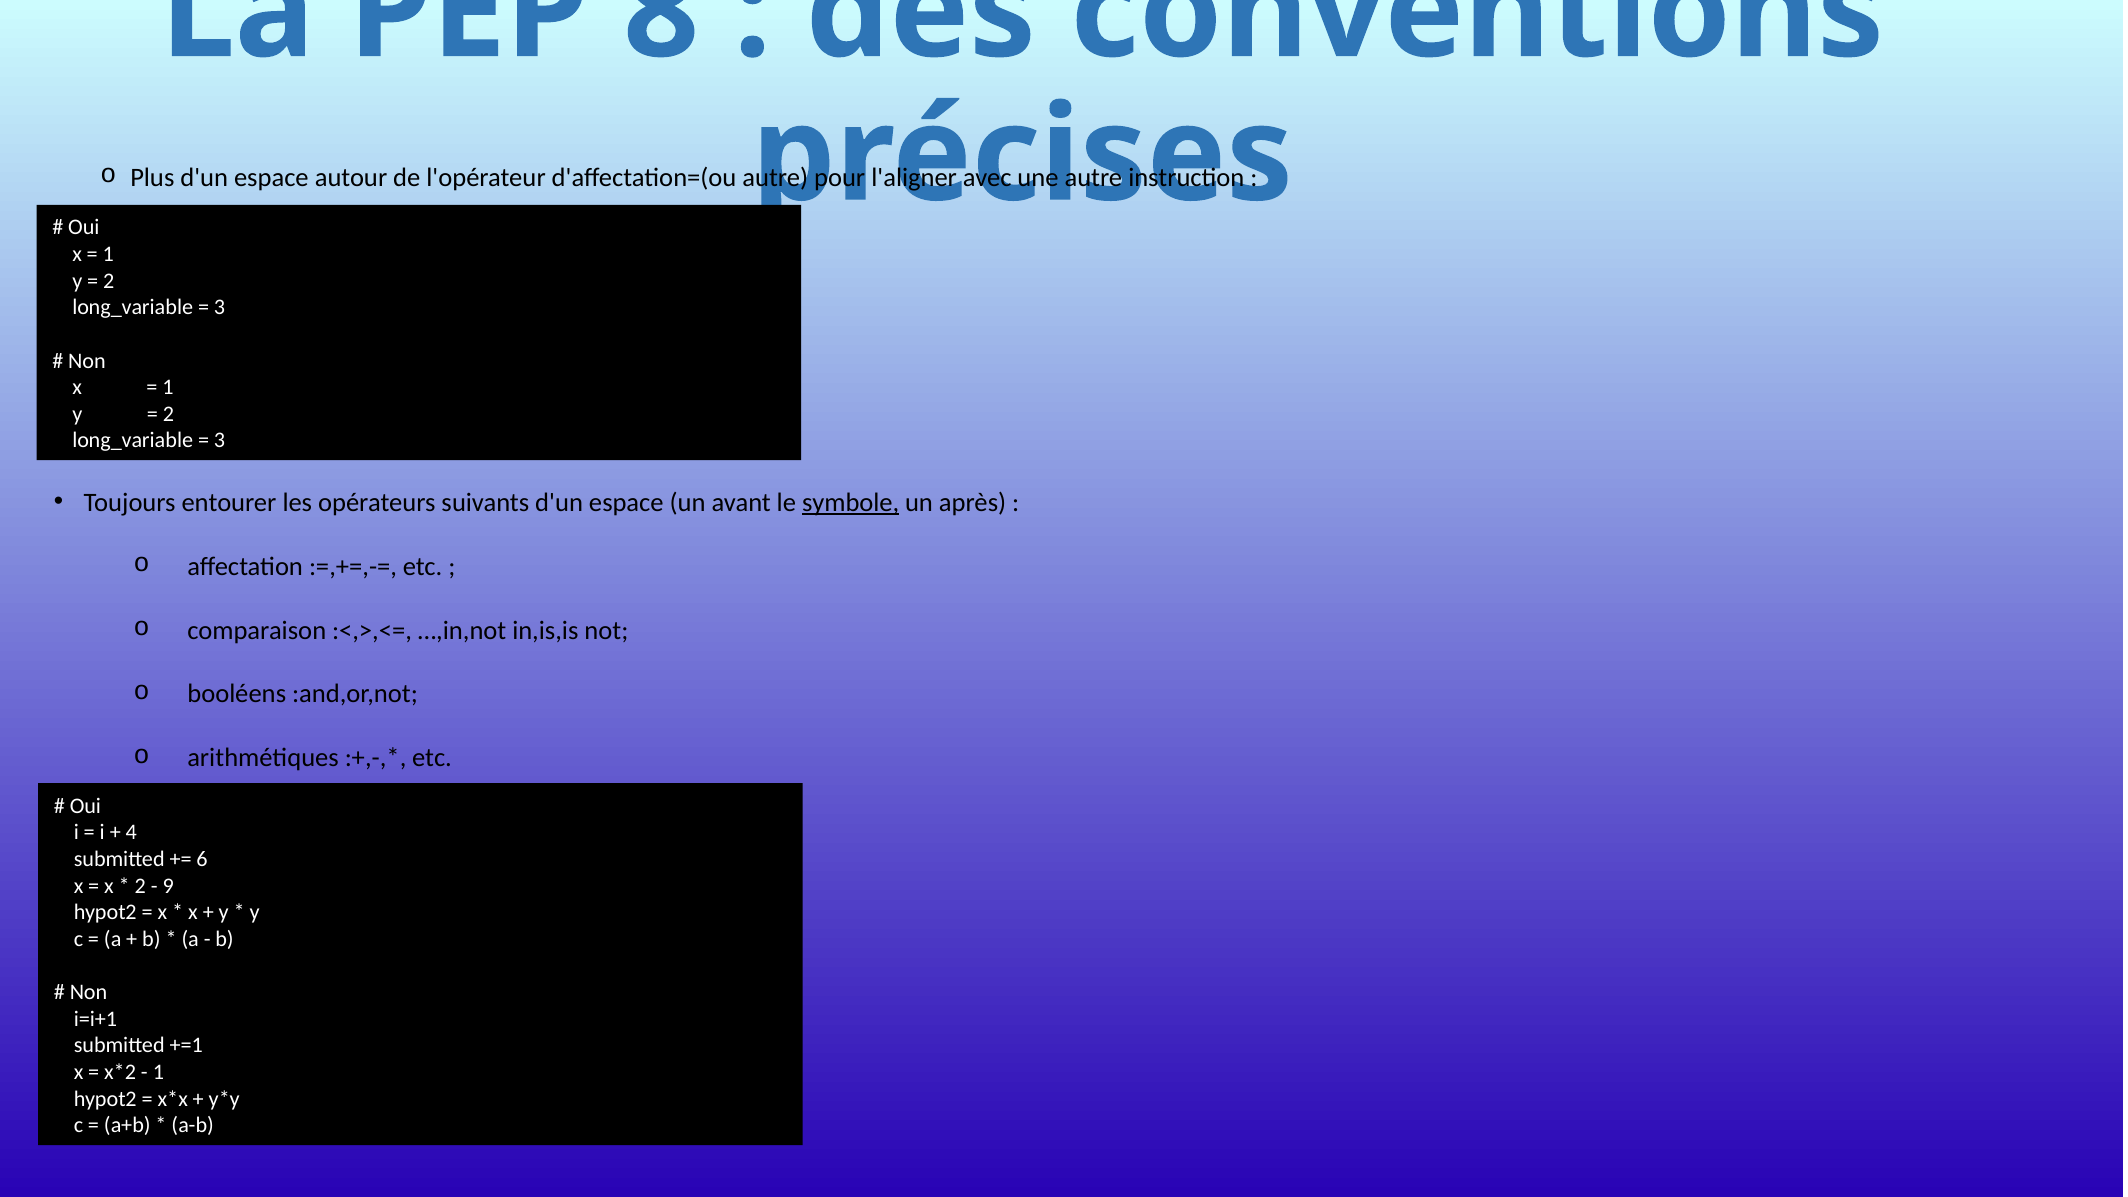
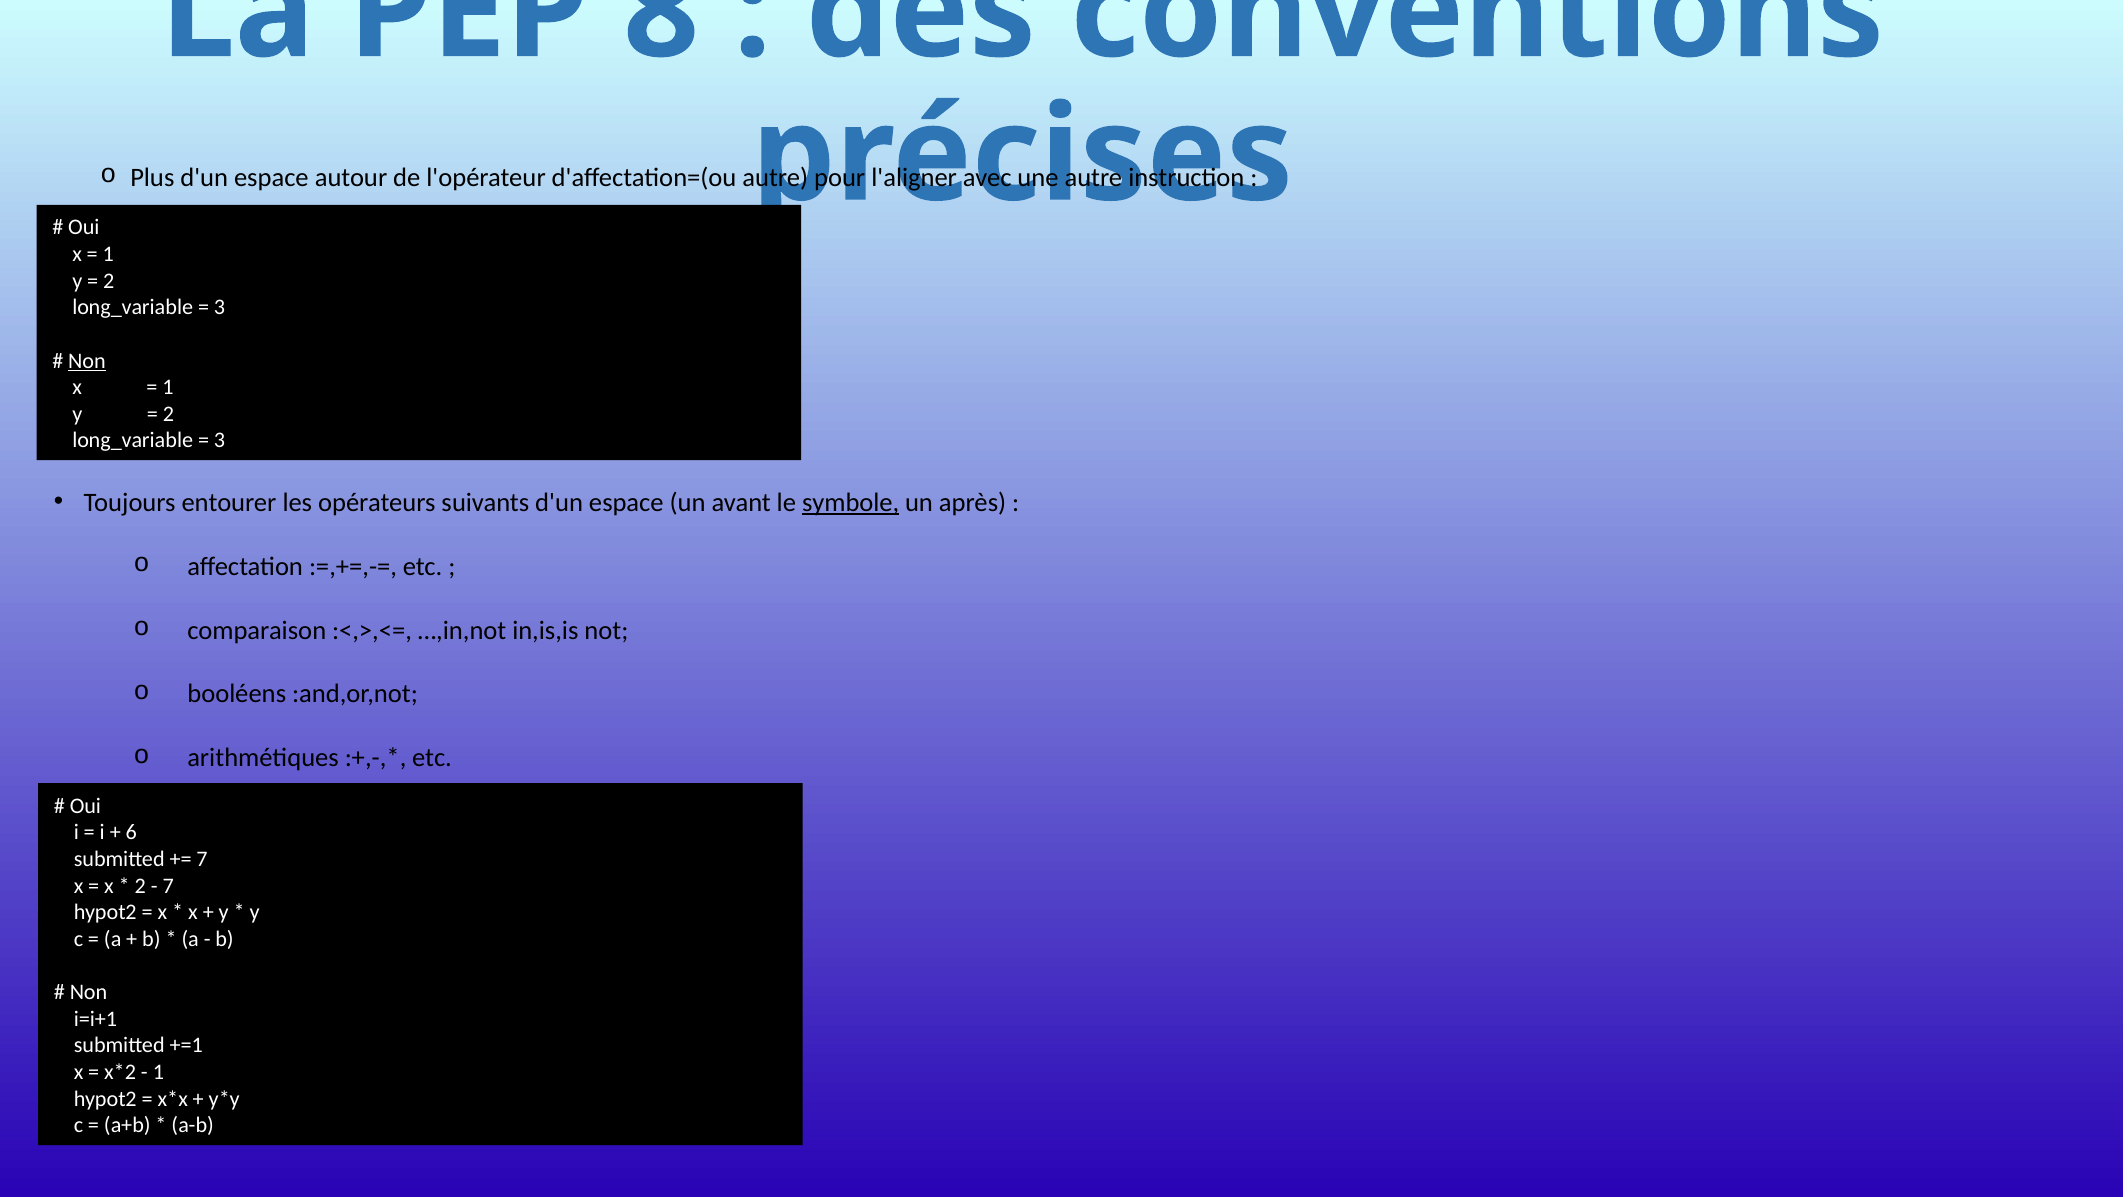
Non at (87, 361) underline: none -> present
4: 4 -> 6
6 at (202, 859): 6 -> 7
9 at (168, 886): 9 -> 7
